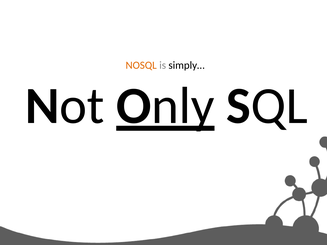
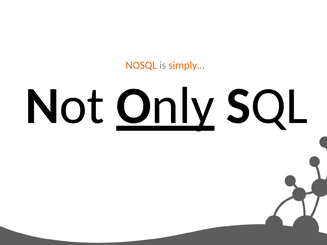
simply… colour: black -> orange
